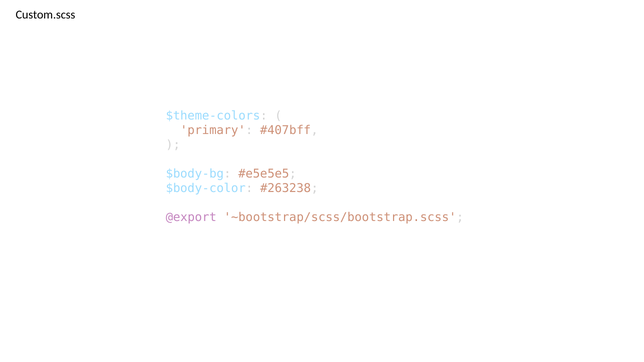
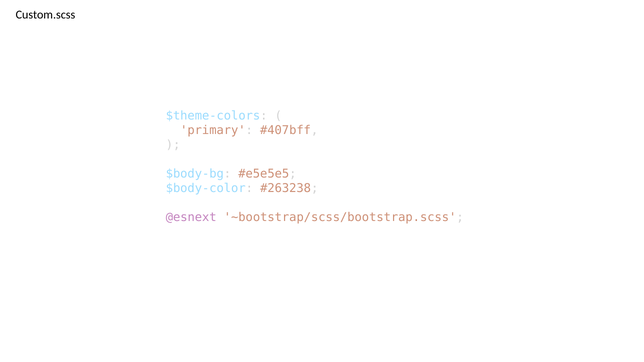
@export: @export -> @esnext
